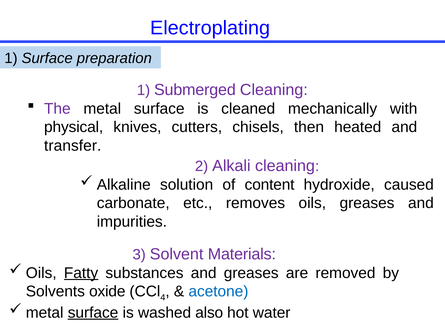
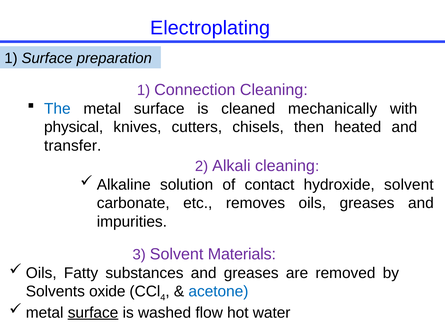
Submerged: Submerged -> Connection
The colour: purple -> blue
content: content -> contact
hydroxide caused: caused -> solvent
Fatty underline: present -> none
also: also -> flow
